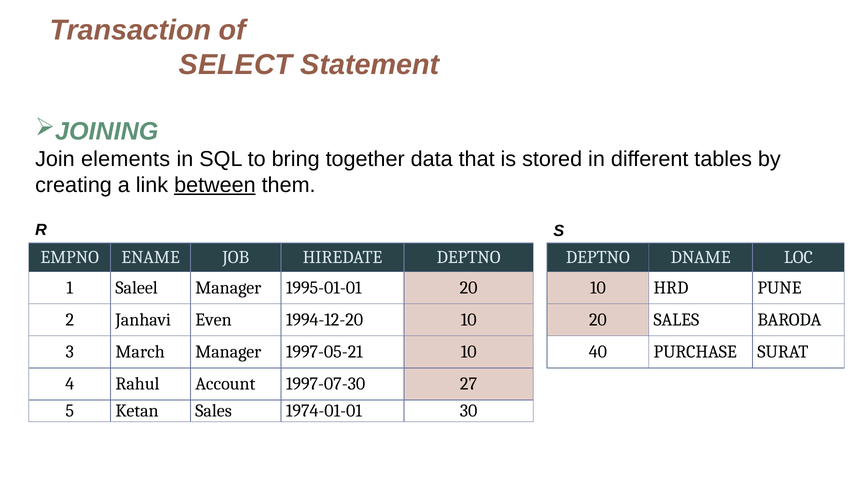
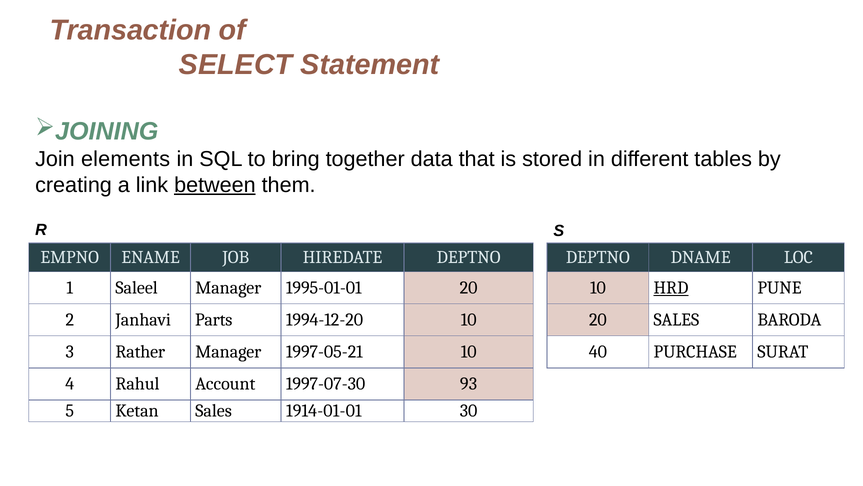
HRD underline: none -> present
Even: Even -> Parts
March: March -> Rather
27: 27 -> 93
1974-01-01: 1974-01-01 -> 1914-01-01
